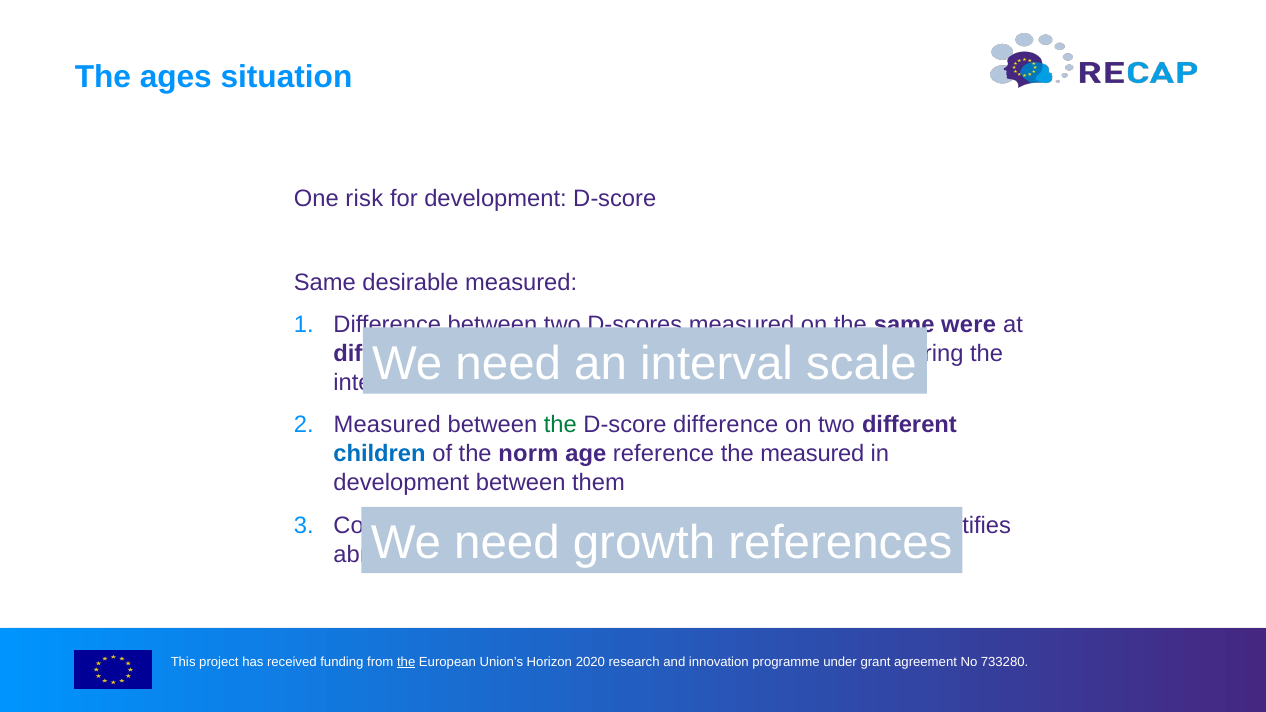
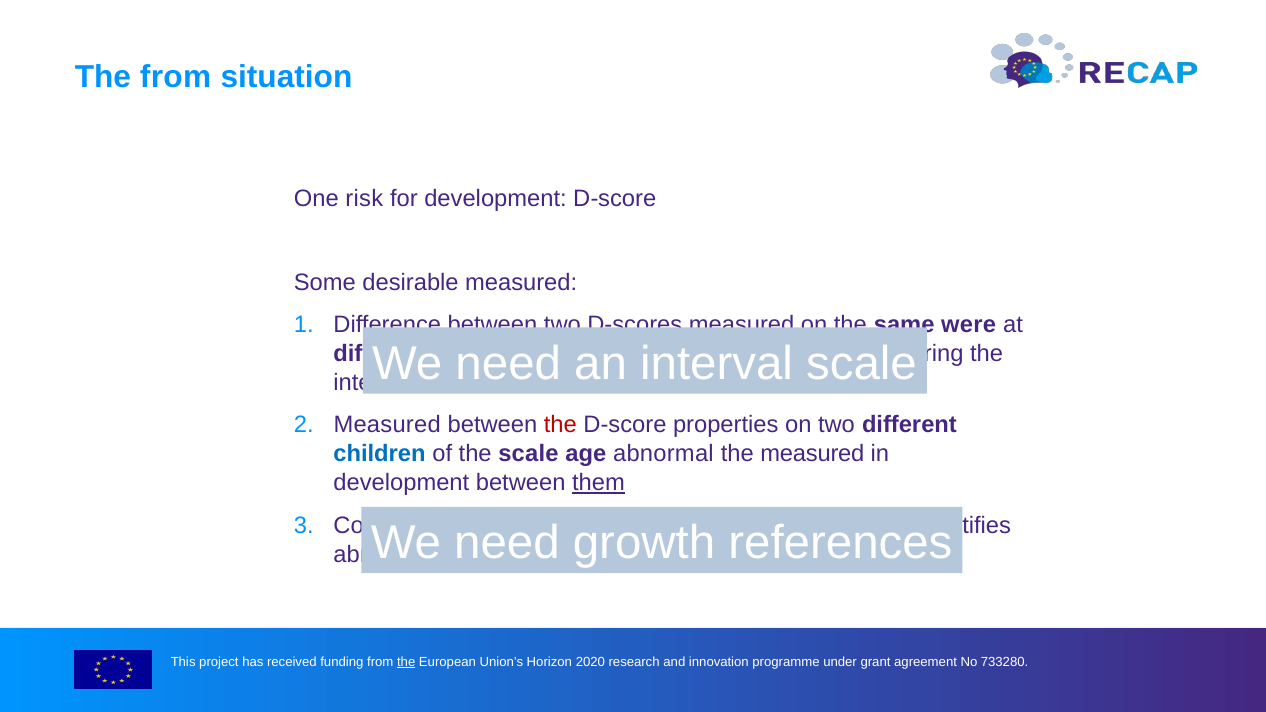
The ages: ages -> from
Same at (325, 283): Same -> Some
the at (560, 425) colour: green -> red
D-score difference: difference -> properties
the norm: norm -> scale
age reference: reference -> abnormal
them underline: none -> present
